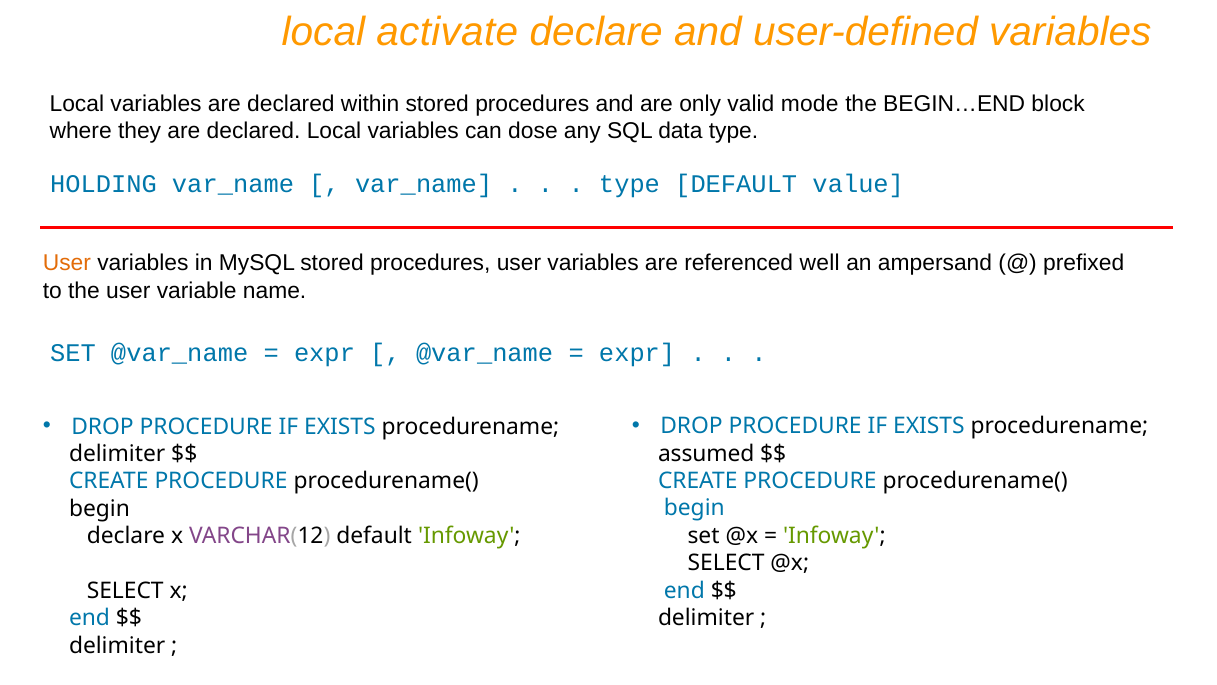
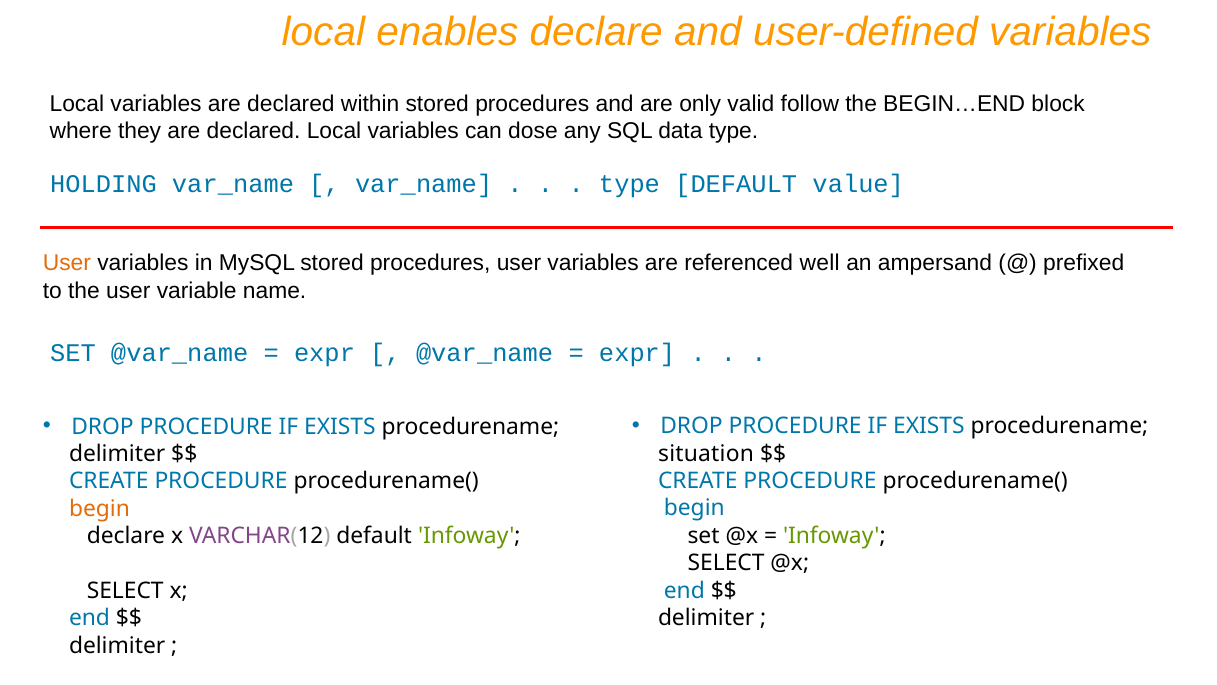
activate: activate -> enables
mode: mode -> follow
assumed: assumed -> situation
begin at (99, 508) colour: black -> orange
